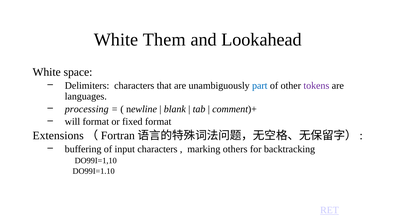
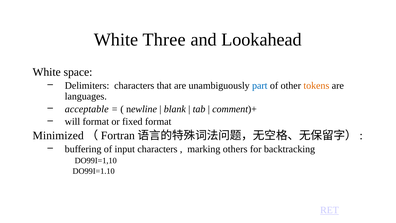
Them: Them -> Three
tokens colour: purple -> orange
processing: processing -> acceptable
Extensions: Extensions -> Minimized
